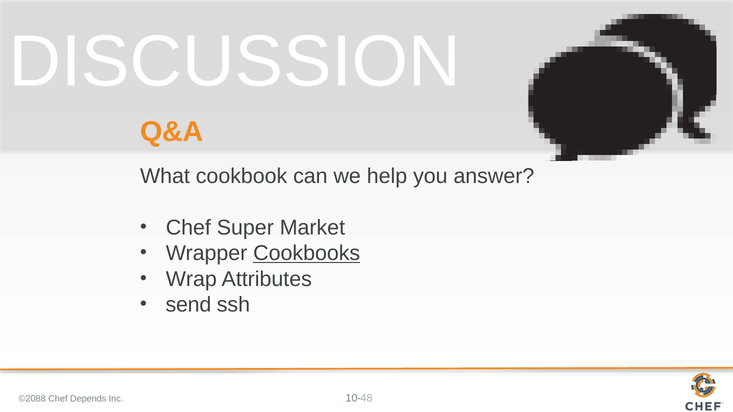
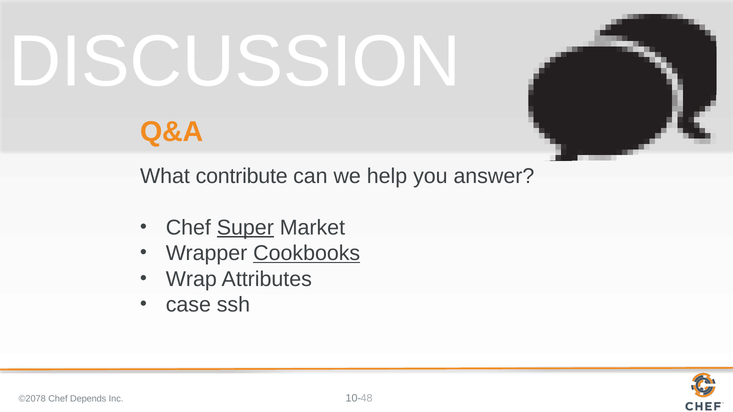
cookbook: cookbook -> contribute
Super underline: none -> present
send: send -> case
©2088: ©2088 -> ©2078
